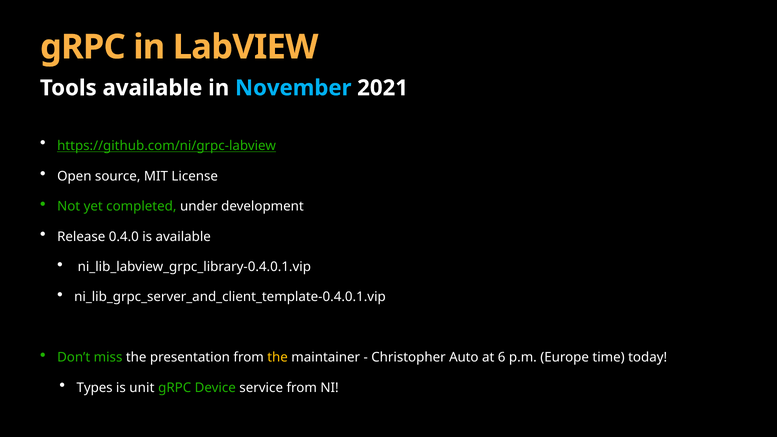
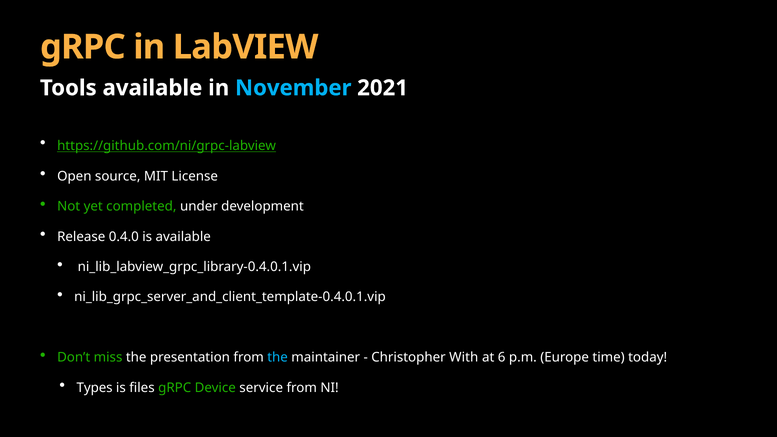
the at (278, 358) colour: yellow -> light blue
Auto: Auto -> With
unit: unit -> files
